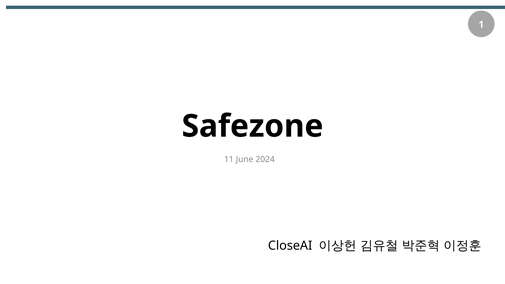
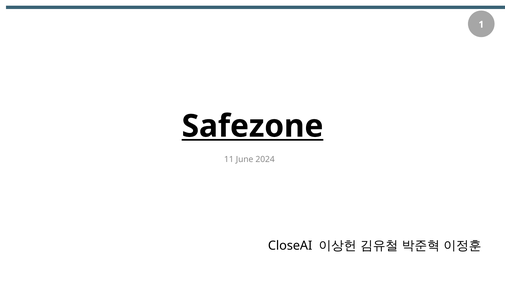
Safezone underline: none -> present
